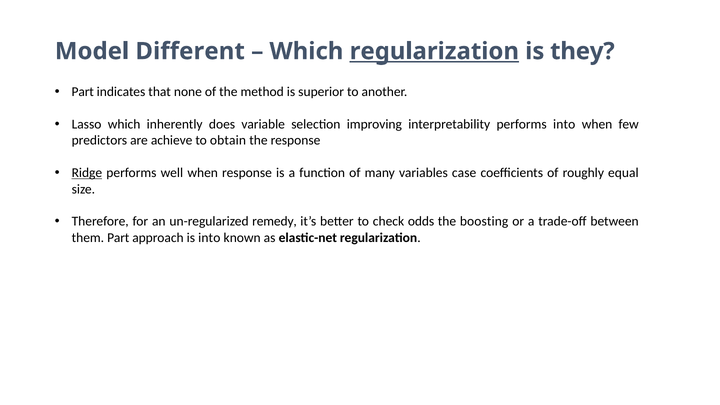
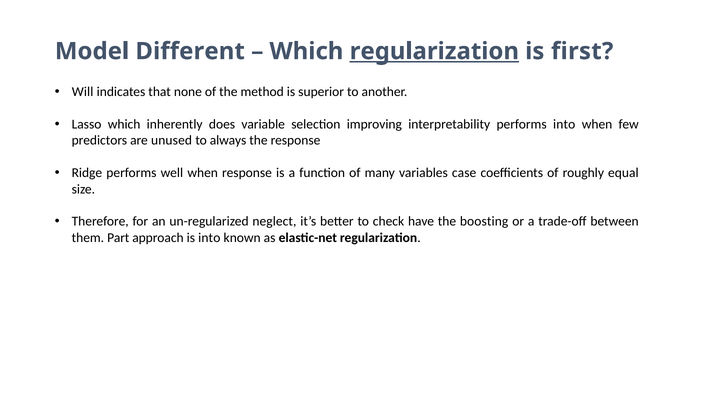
they: they -> first
Part at (83, 92): Part -> Will
achieve: achieve -> unused
obtain: obtain -> always
Ridge underline: present -> none
remedy: remedy -> neglect
odds: odds -> have
